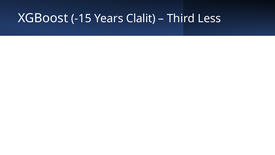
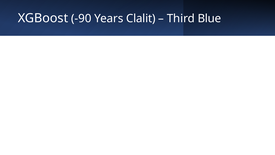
-15: -15 -> -90
Less: Less -> Blue
